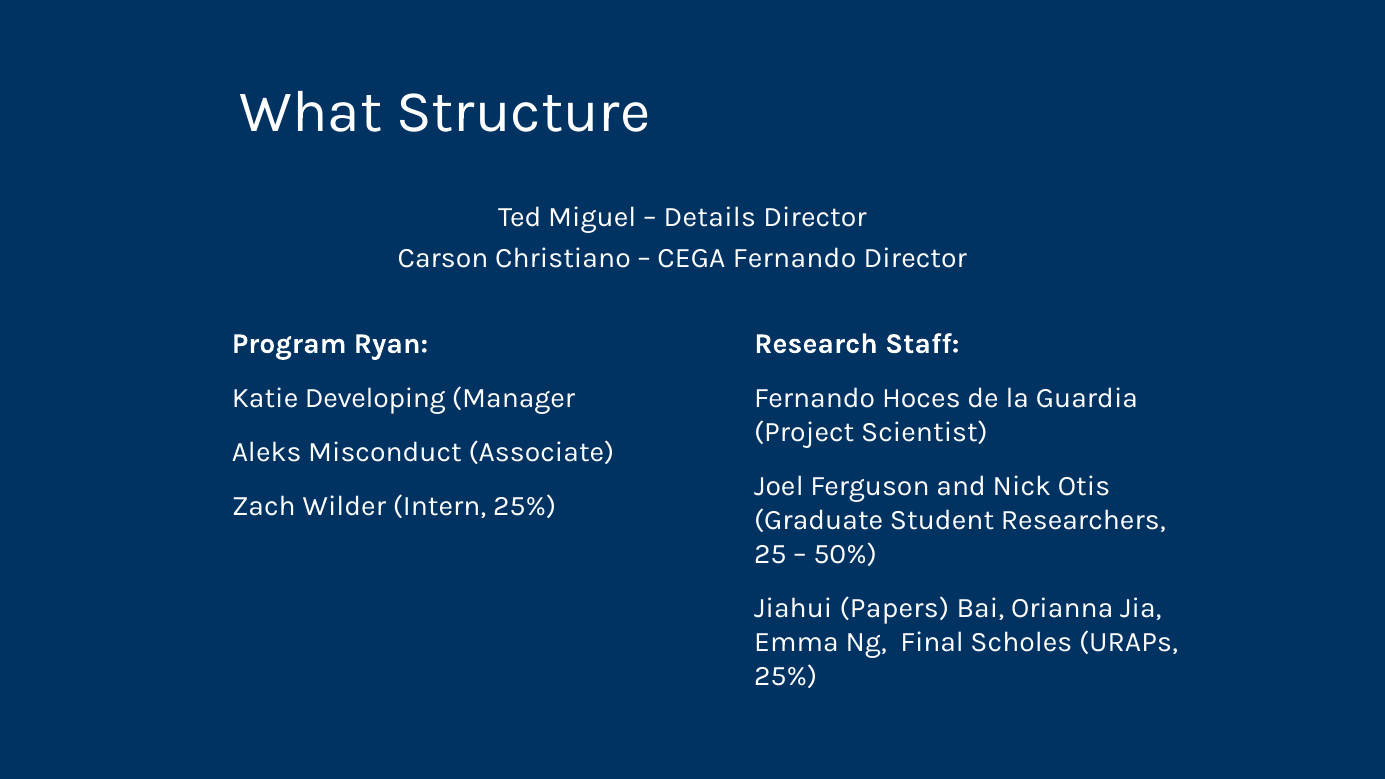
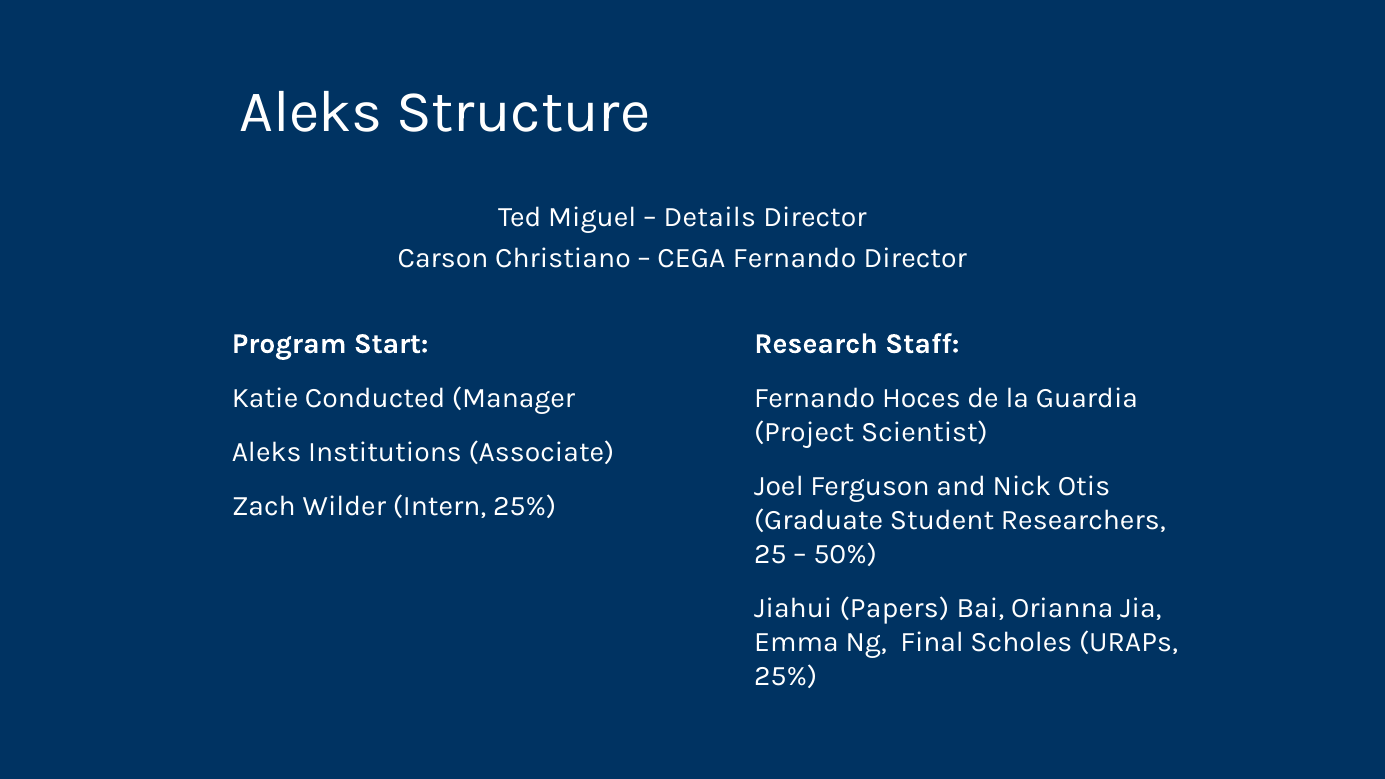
What at (311, 113): What -> Aleks
Ryan: Ryan -> Start
Developing: Developing -> Conducted
Misconduct: Misconduct -> Institutions
